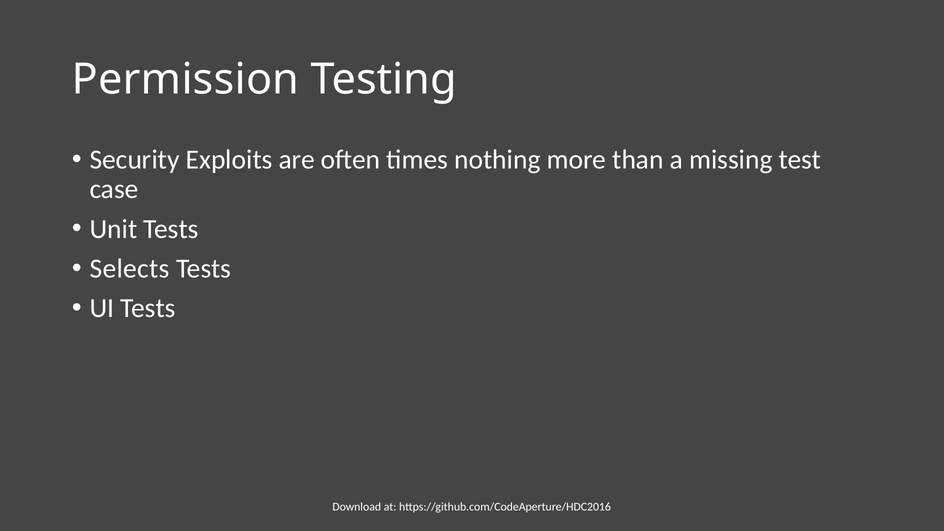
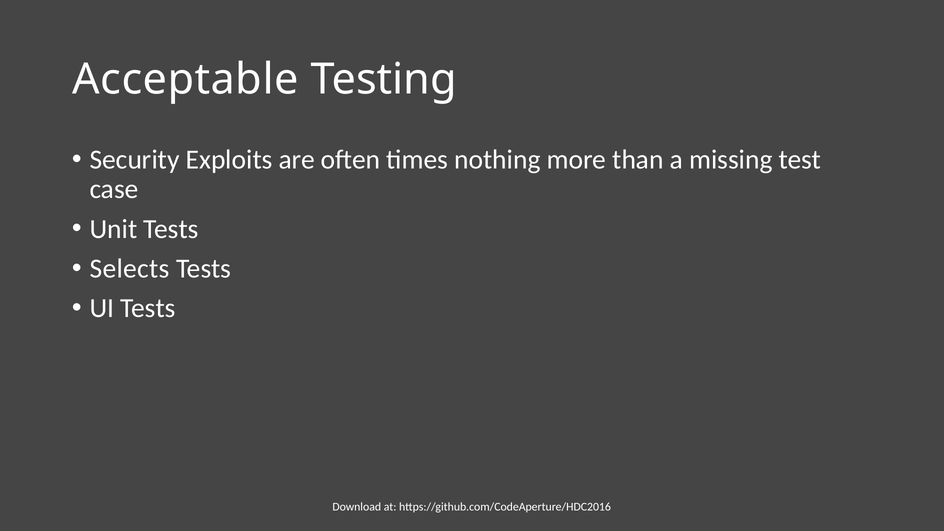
Permission: Permission -> Acceptable
